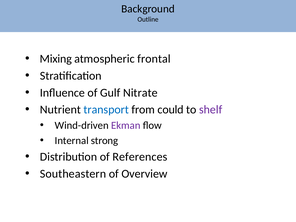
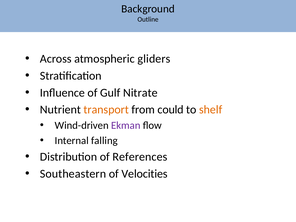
Mixing: Mixing -> Across
frontal: frontal -> gliders
transport colour: blue -> orange
shelf colour: purple -> orange
strong: strong -> falling
Overview: Overview -> Velocities
